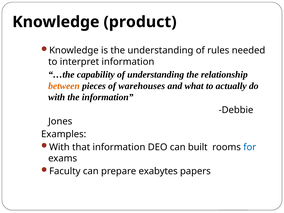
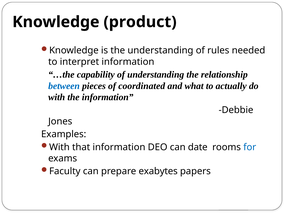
between colour: orange -> blue
warehouses: warehouses -> coordinated
built: built -> date
